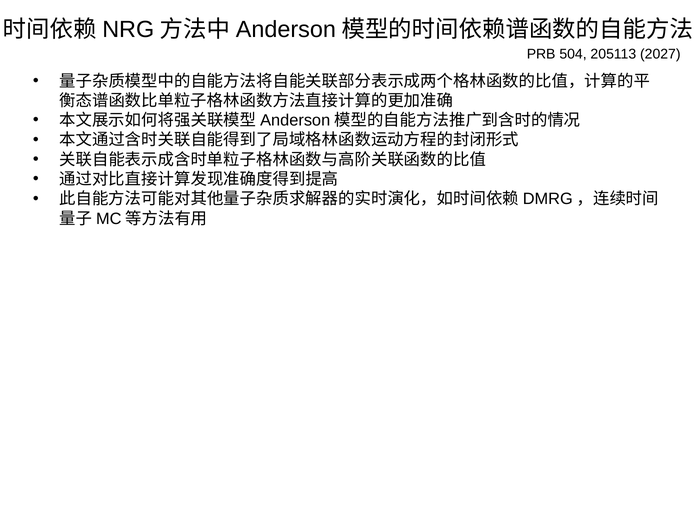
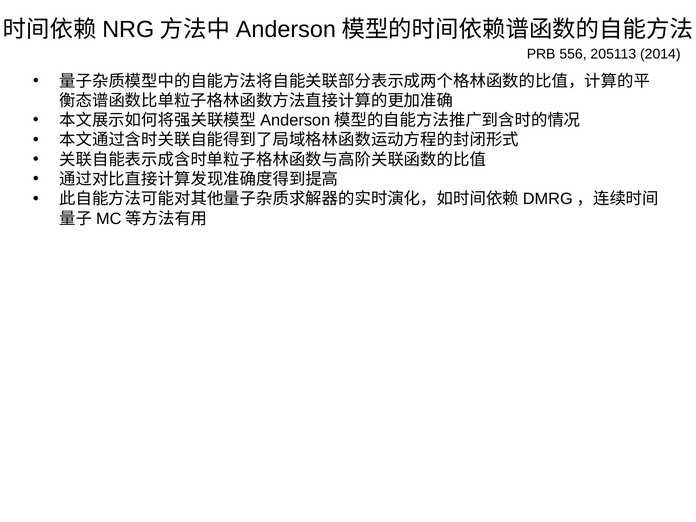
504: 504 -> 556
2027: 2027 -> 2014
